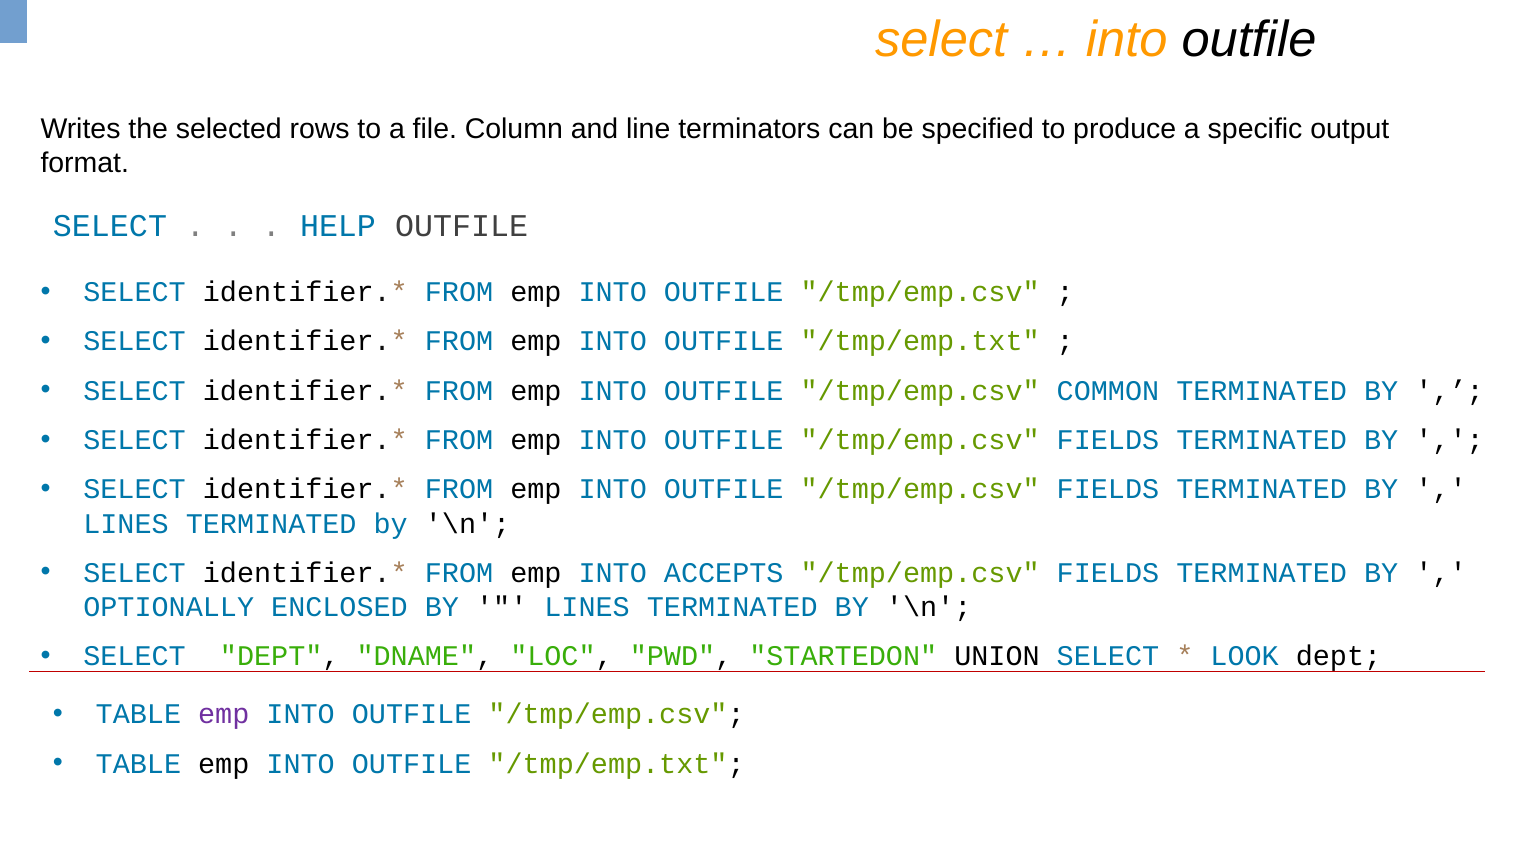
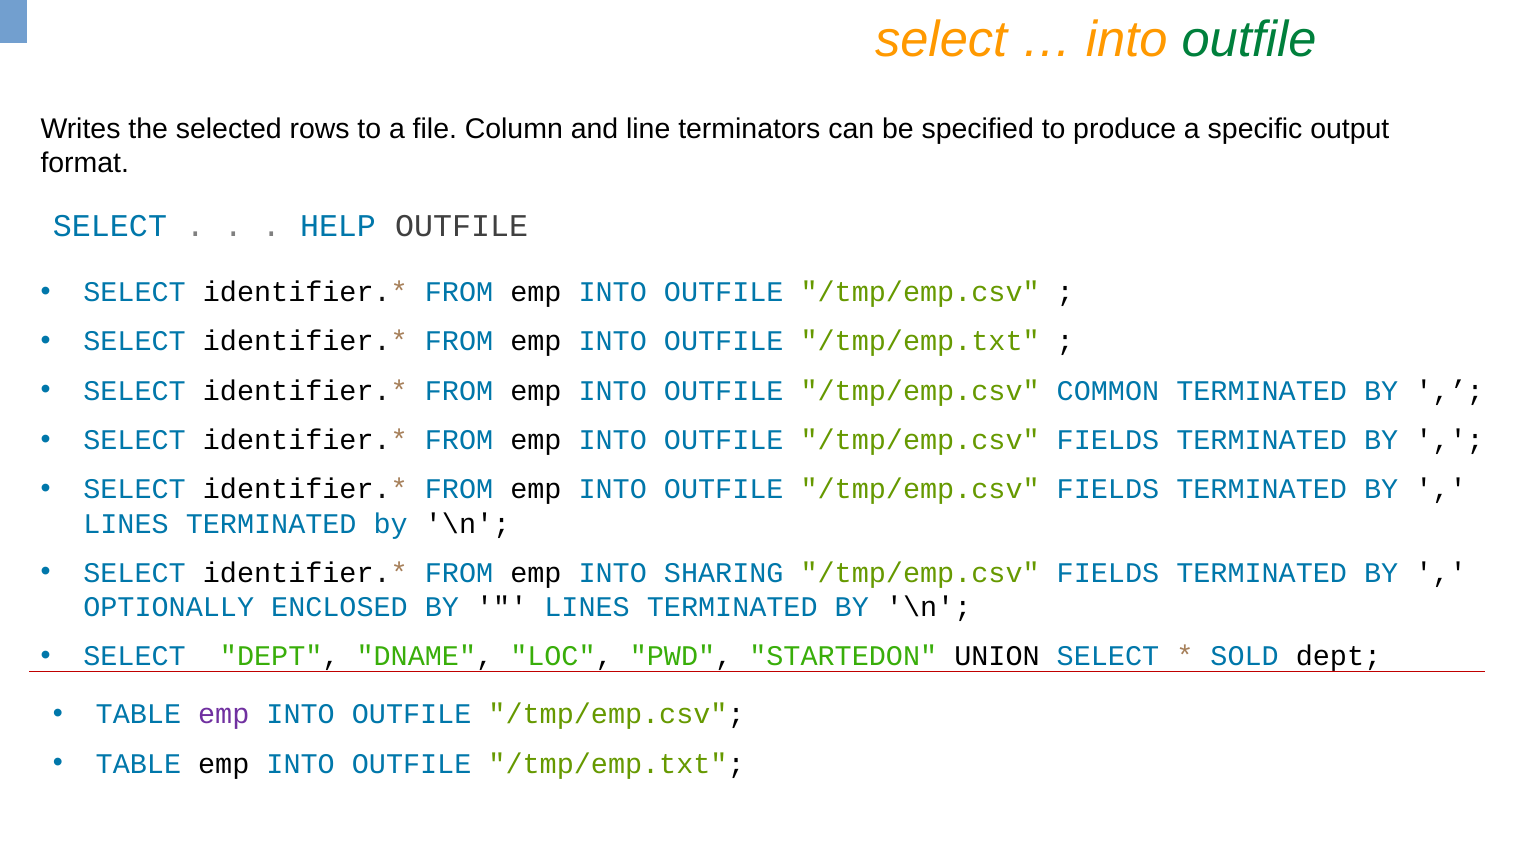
outfile at (1249, 40) colour: black -> green
ACCEPTS: ACCEPTS -> SHARING
LOOK: LOOK -> SOLD
